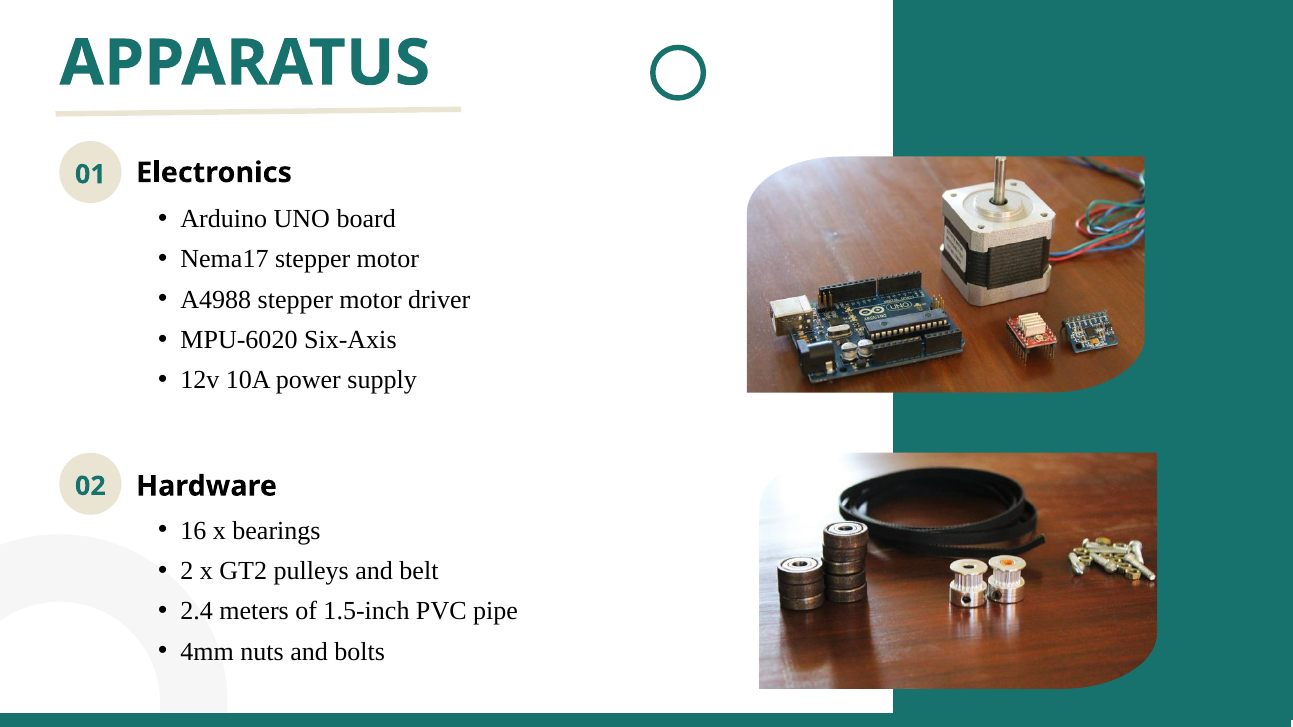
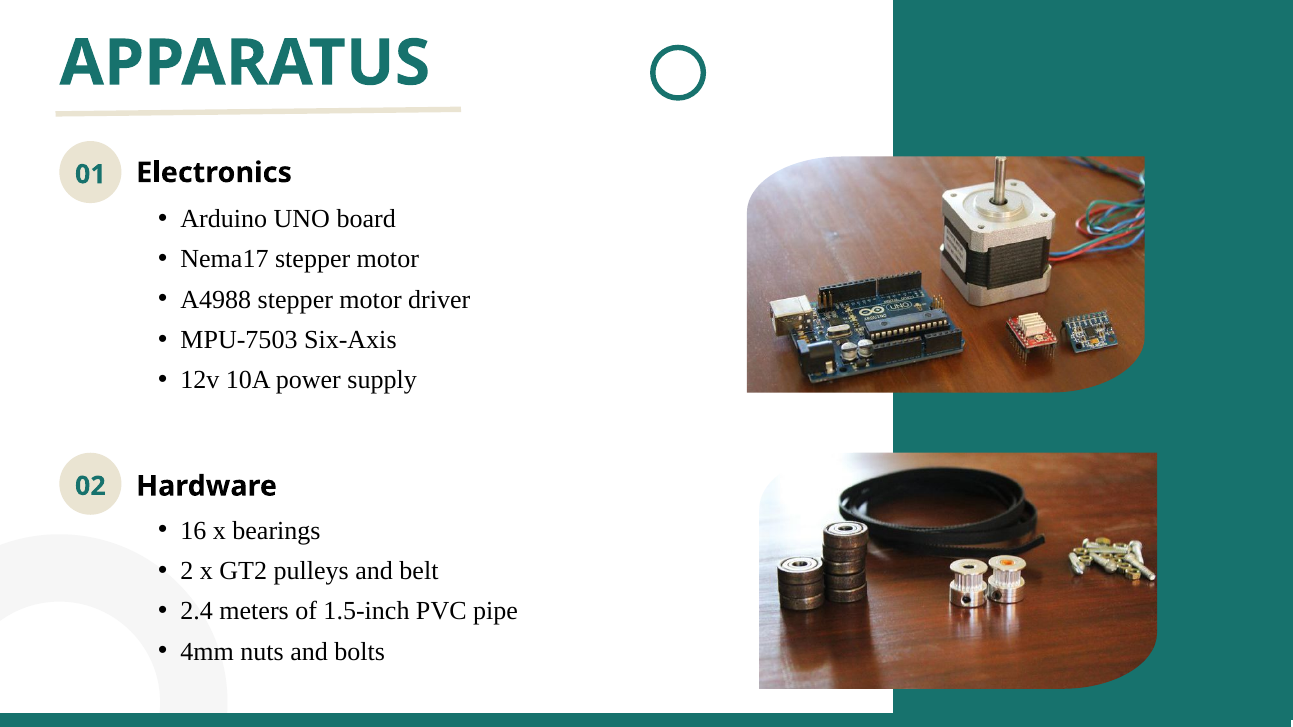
MPU-6020: MPU-6020 -> MPU-7503
